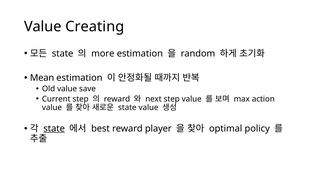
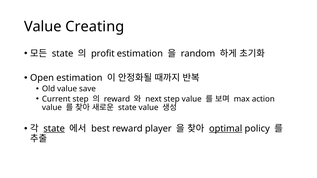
more: more -> profit
Mean: Mean -> Open
optimal underline: none -> present
